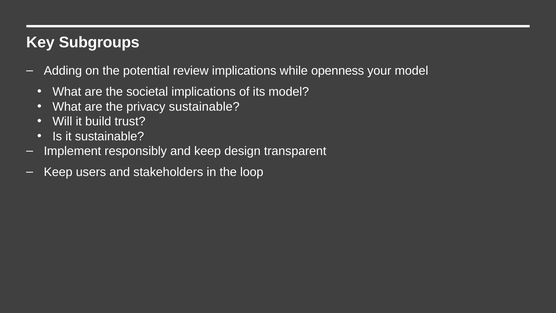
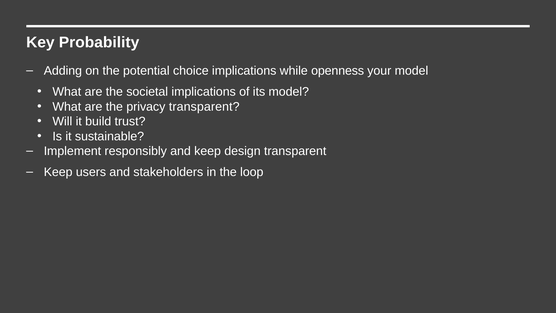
Subgroups: Subgroups -> Probability
review: review -> choice
privacy sustainable: sustainable -> transparent
